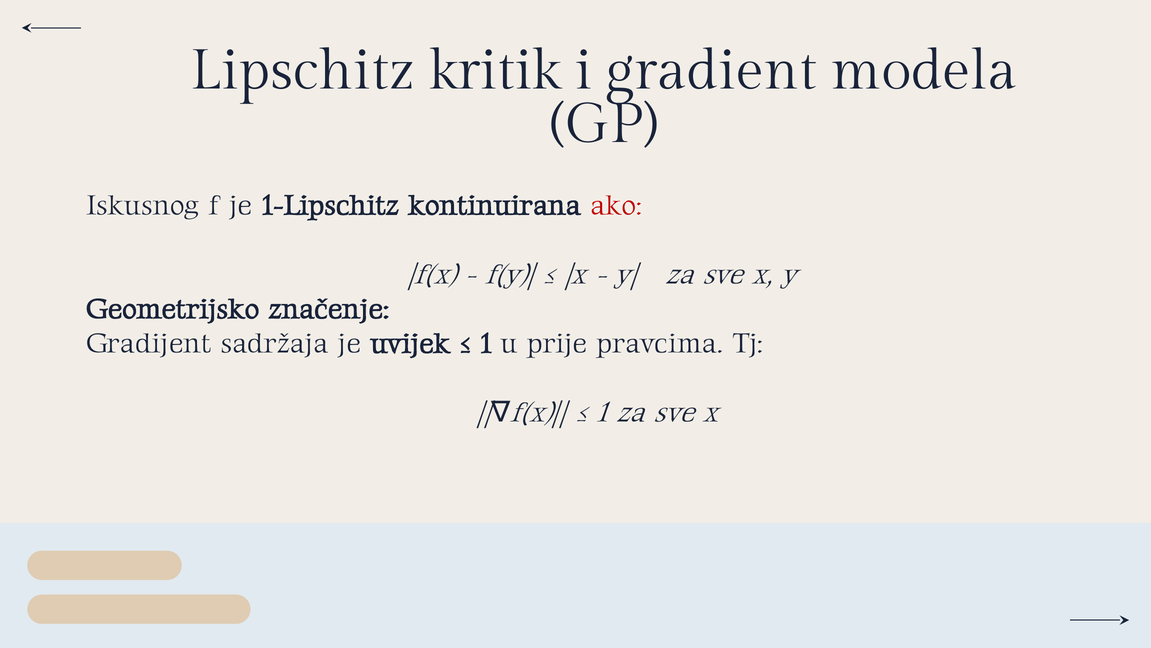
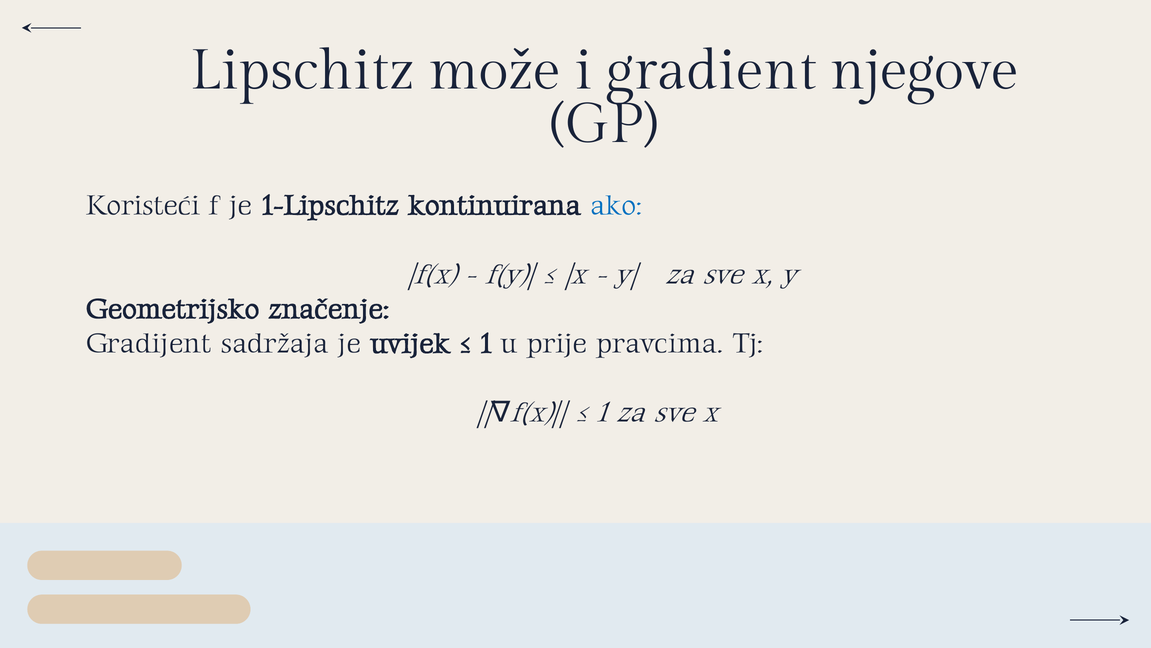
kritik: kritik -> može
modela: modela -> njegove
Iskusnog: Iskusnog -> Koristeći
ako colour: red -> blue
